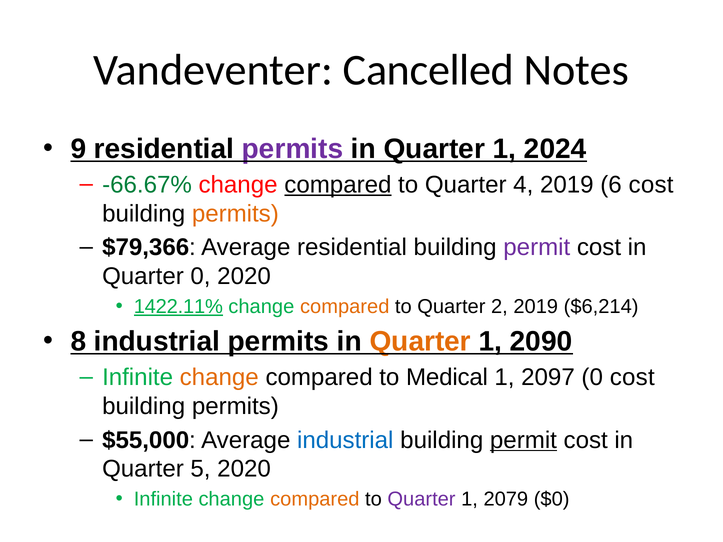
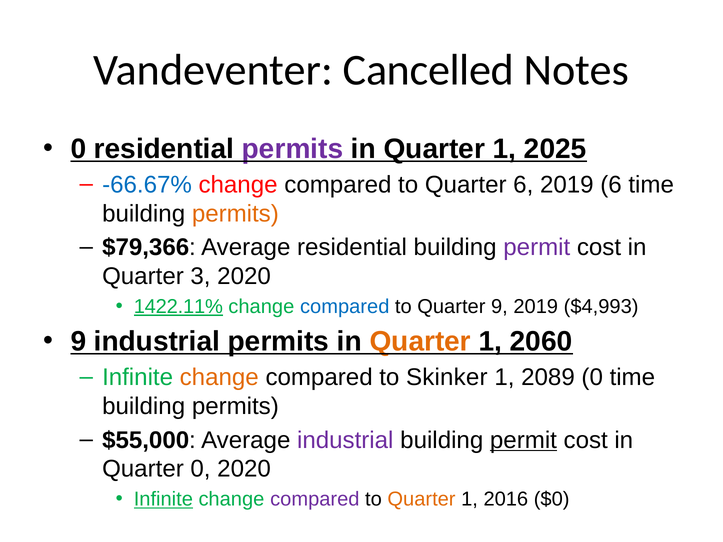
9 at (78, 149): 9 -> 0
2024: 2024 -> 2025
-66.67% colour: green -> blue
compared at (338, 185) underline: present -> none
Quarter 4: 4 -> 6
6 cost: cost -> time
Quarter 0: 0 -> 3
compared at (345, 307) colour: orange -> blue
Quarter 2: 2 -> 9
$6,214: $6,214 -> $4,993
8 at (78, 342): 8 -> 9
2090: 2090 -> 2060
Medical: Medical -> Skinker
2097: 2097 -> 2089
0 cost: cost -> time
industrial at (345, 440) colour: blue -> purple
Quarter 5: 5 -> 0
Infinite at (163, 499) underline: none -> present
compared at (315, 499) colour: orange -> purple
Quarter at (422, 499) colour: purple -> orange
2079: 2079 -> 2016
